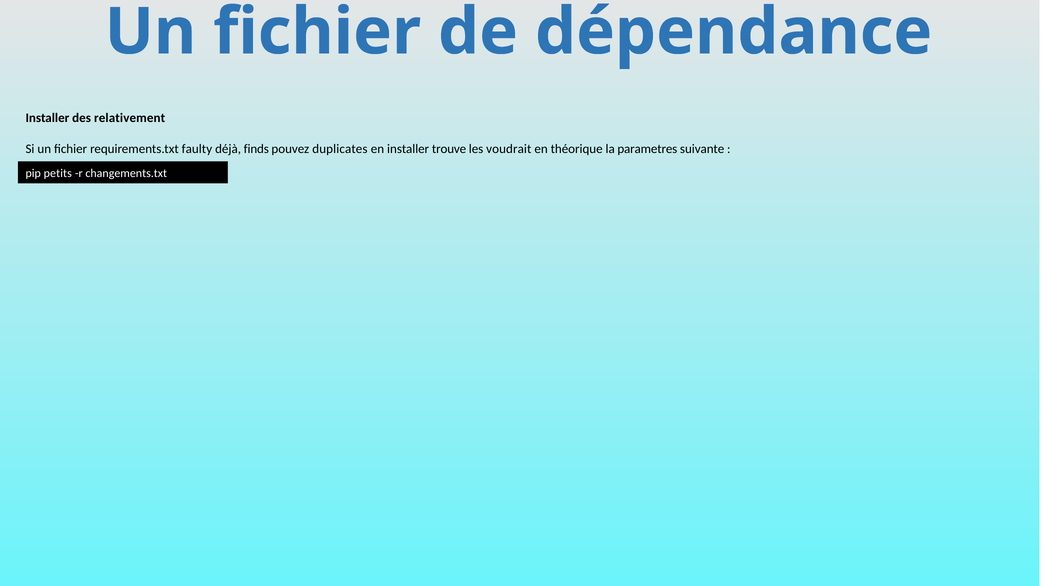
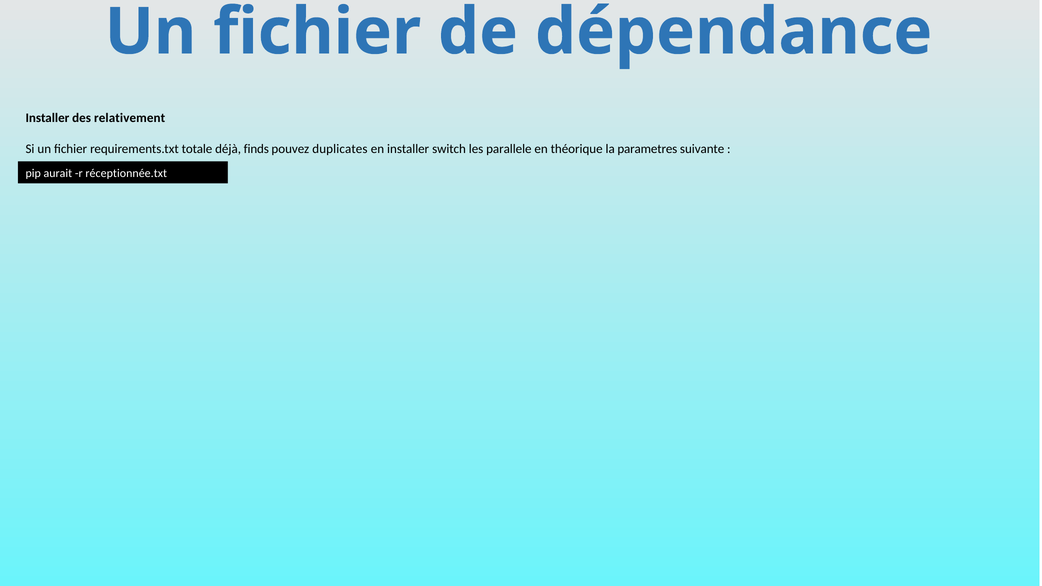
faulty: faulty -> totale
trouve: trouve -> switch
voudrait: voudrait -> parallele
petits: petits -> aurait
changements.txt: changements.txt -> réceptionnée.txt
